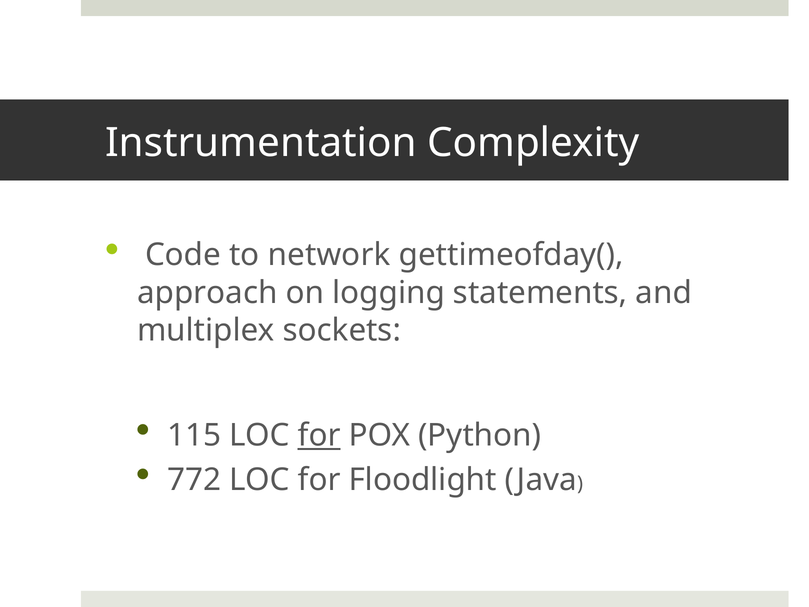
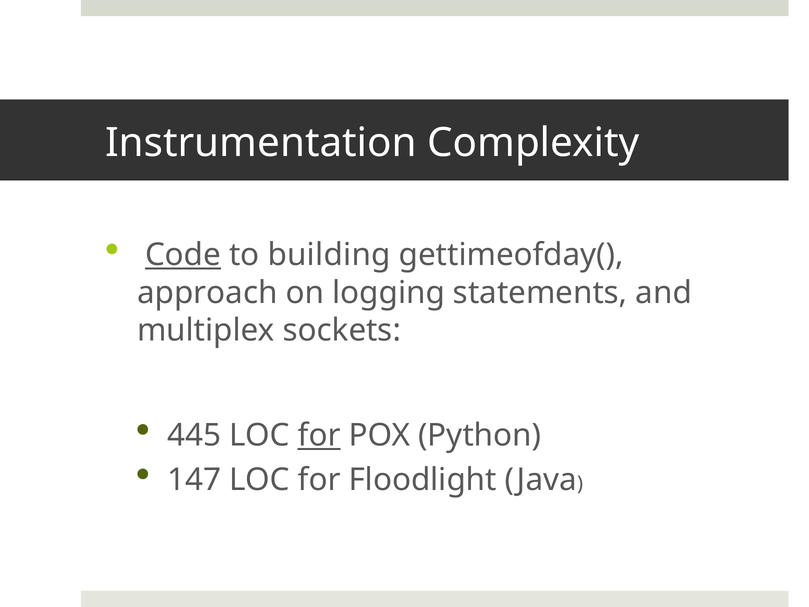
Code underline: none -> present
network: network -> building
115: 115 -> 445
772: 772 -> 147
